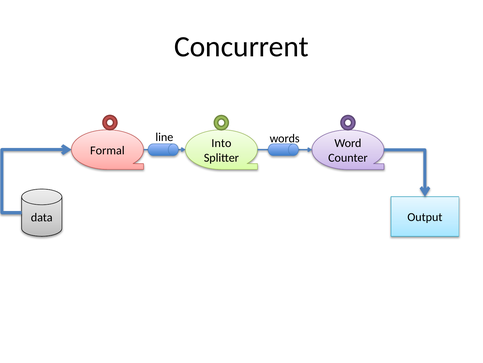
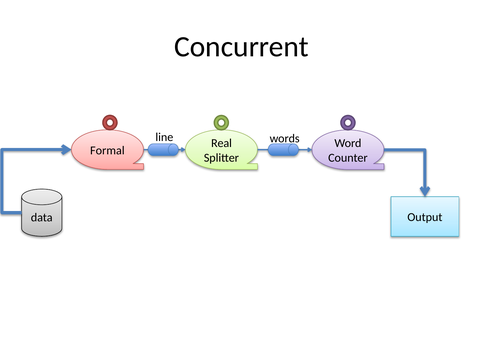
Into: Into -> Real
